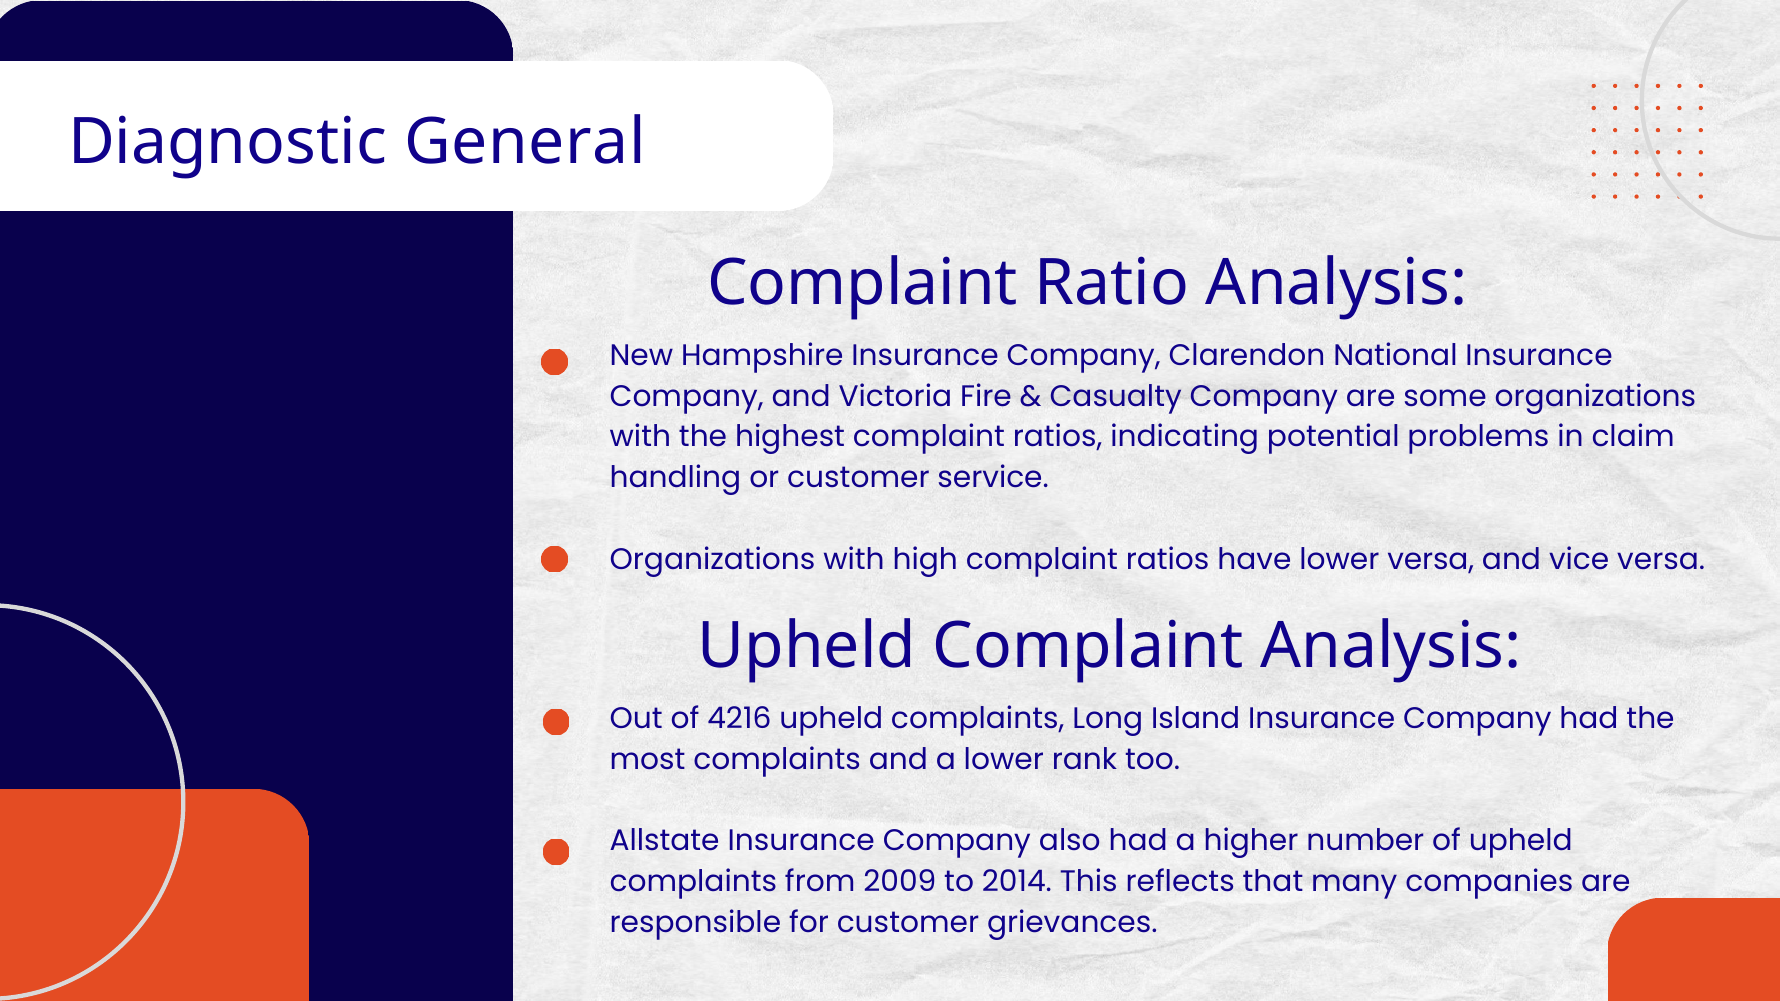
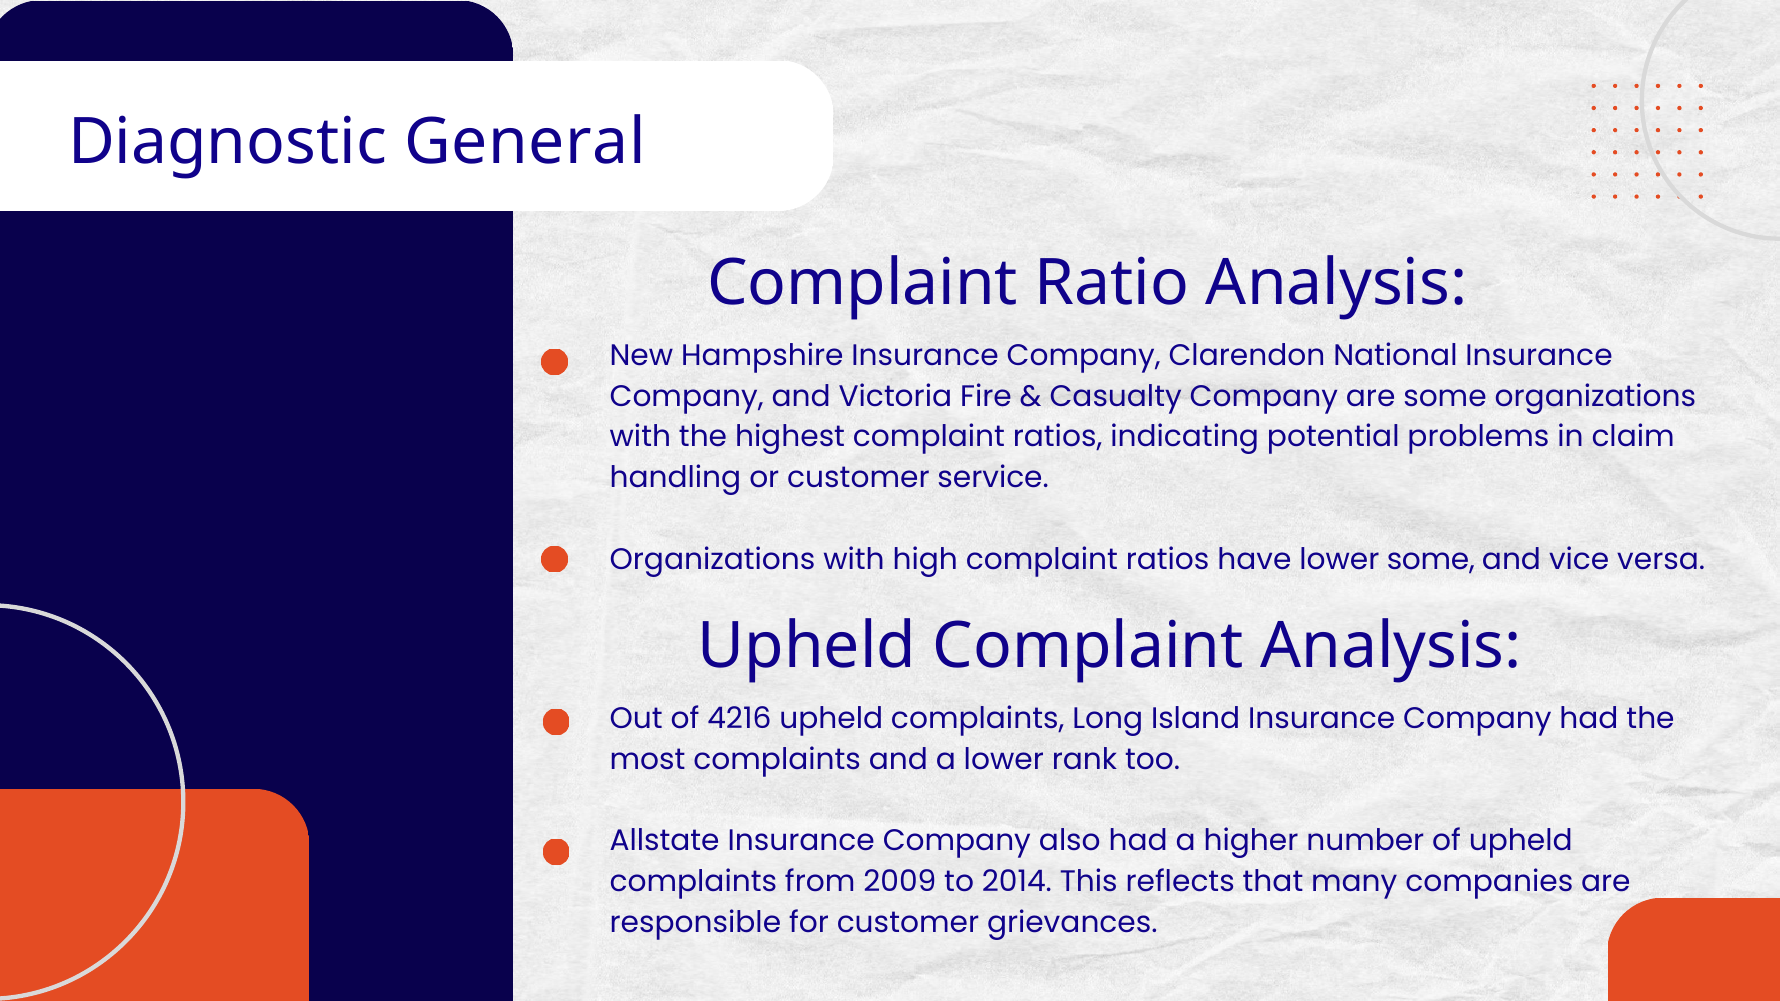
lower versa: versa -> some
